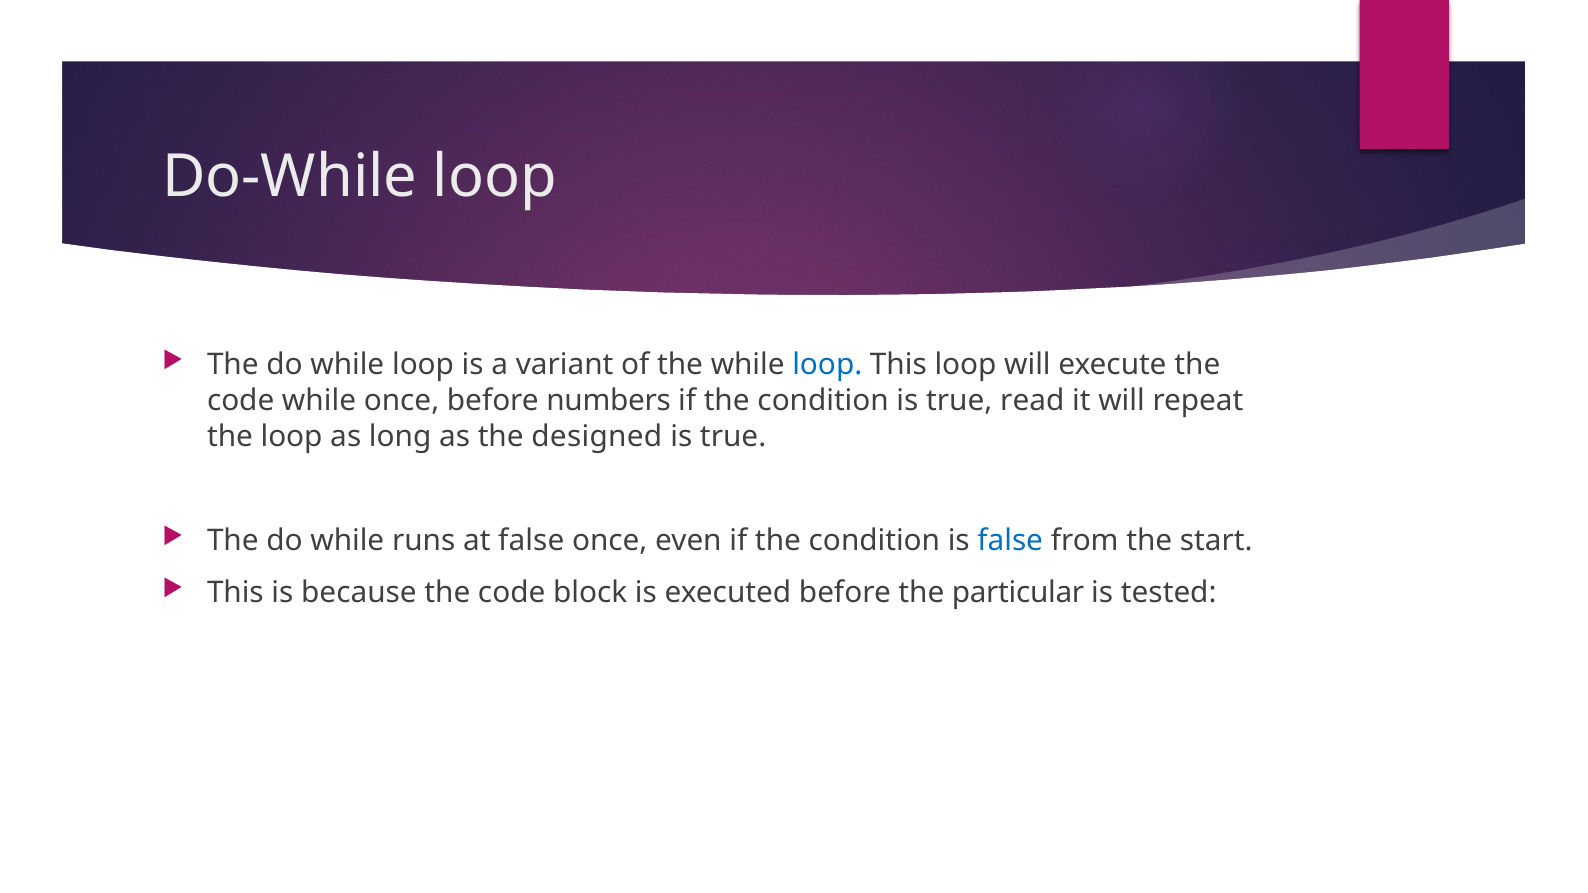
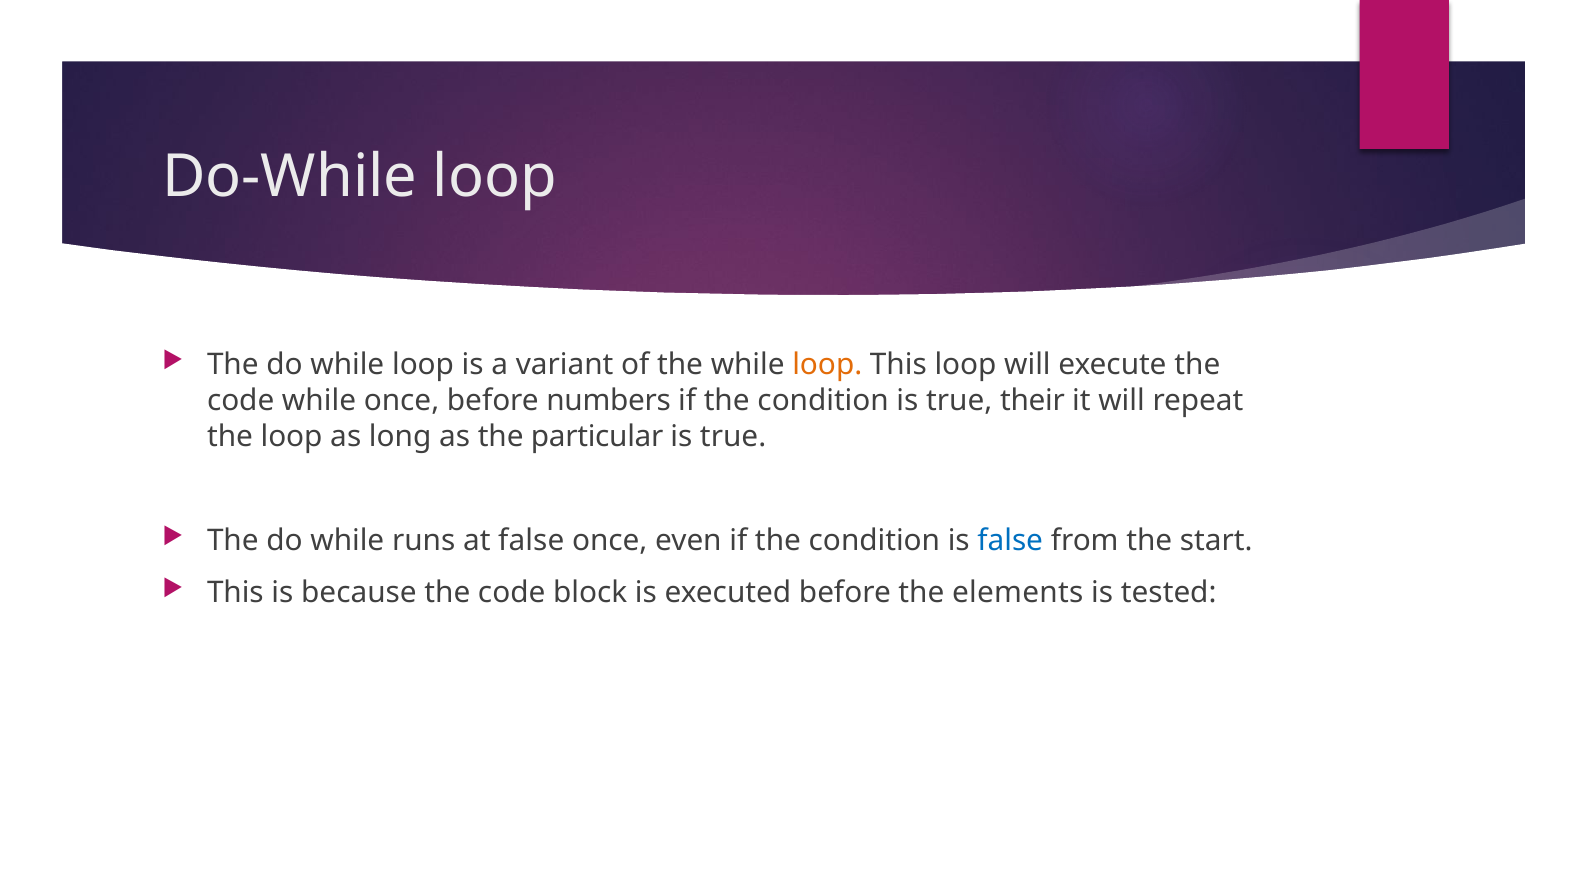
loop at (827, 365) colour: blue -> orange
read: read -> their
designed: designed -> particular
particular: particular -> elements
